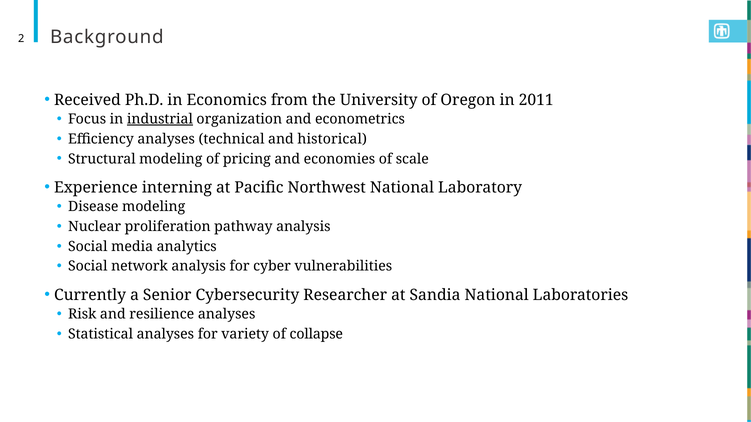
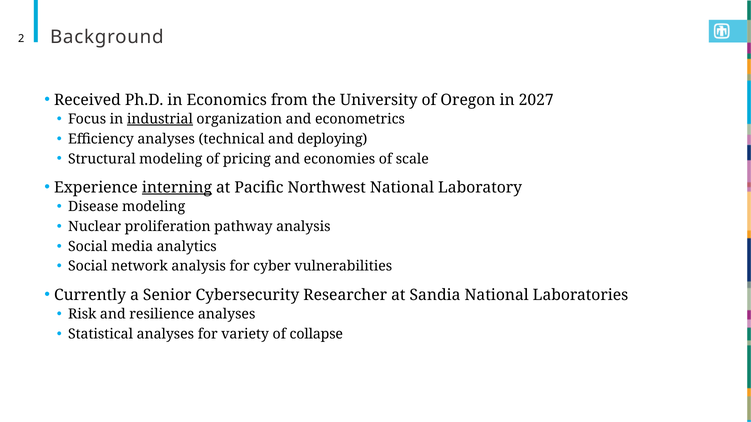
2011: 2011 -> 2027
historical: historical -> deploying
interning underline: none -> present
